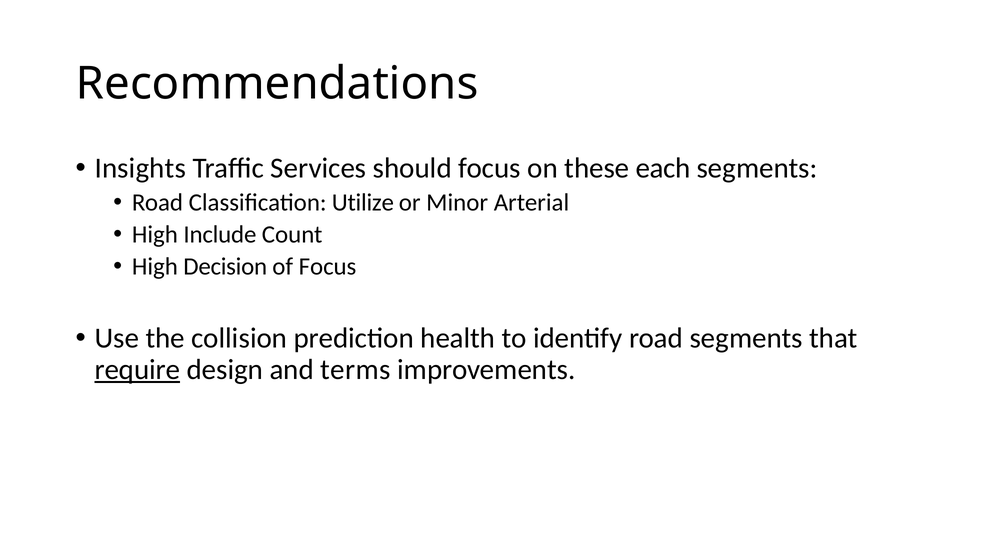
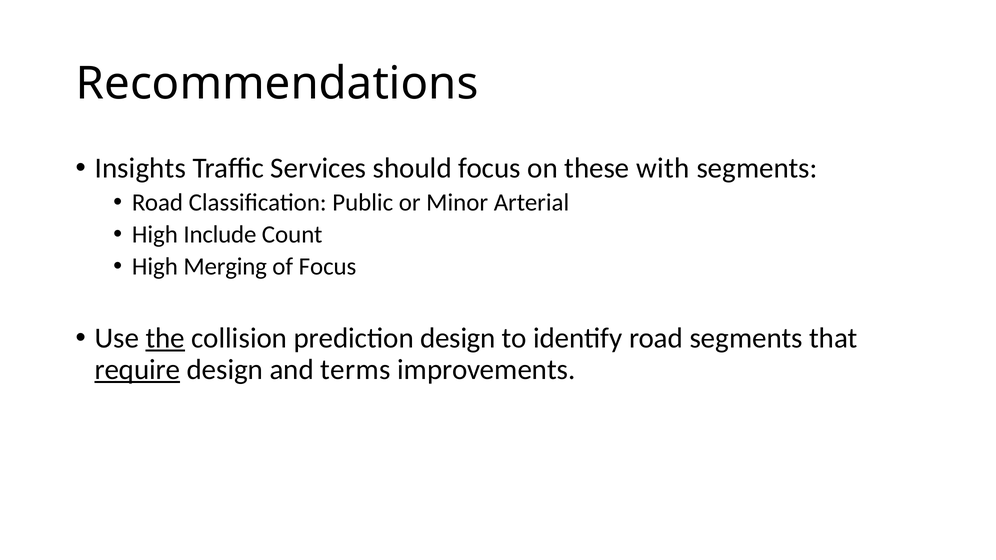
each: each -> with
Utilize: Utilize -> Public
Decision: Decision -> Merging
the underline: none -> present
prediction health: health -> design
